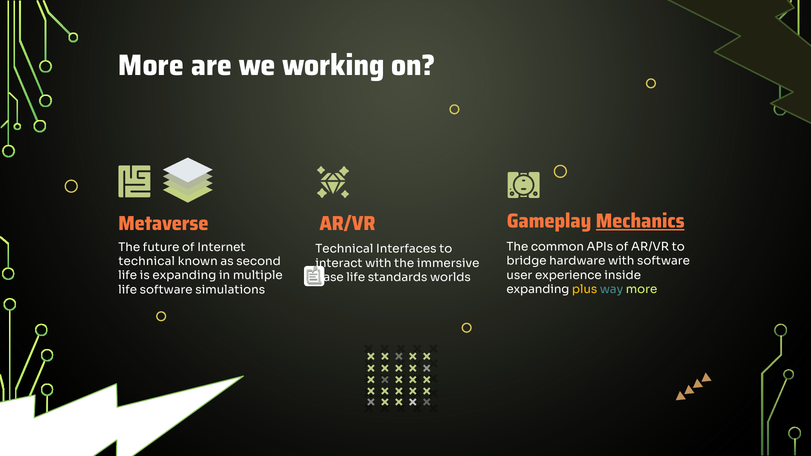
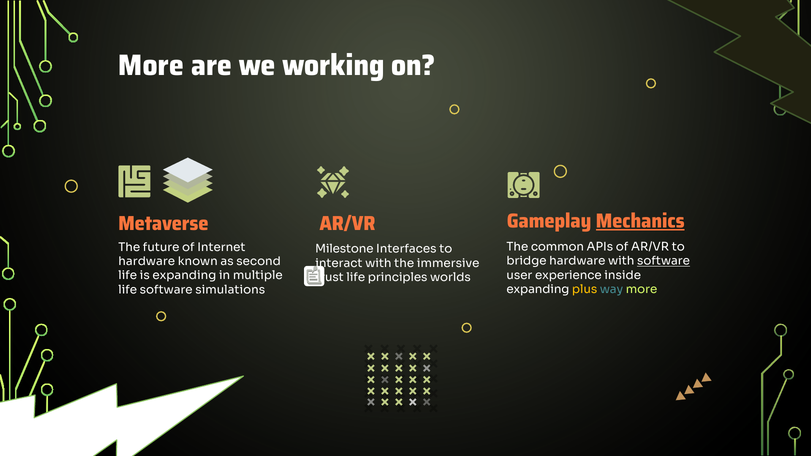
Technical at (344, 249): Technical -> Milestone
software at (664, 261) underline: none -> present
technical at (147, 261): technical -> hardware
base: base -> trust
standards: standards -> principles
